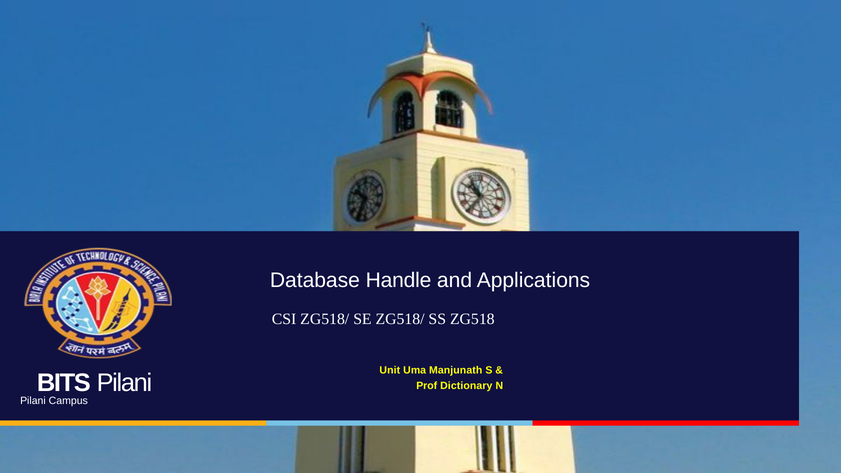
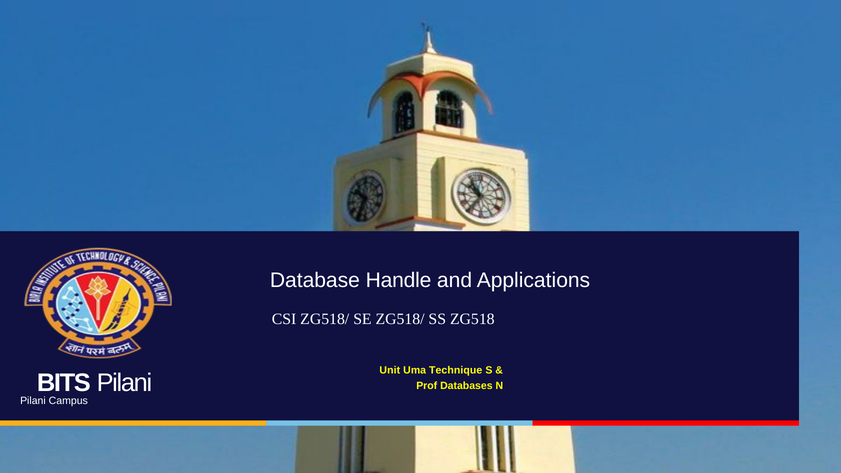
Manjunath: Manjunath -> Technique
Dictionary: Dictionary -> Databases
